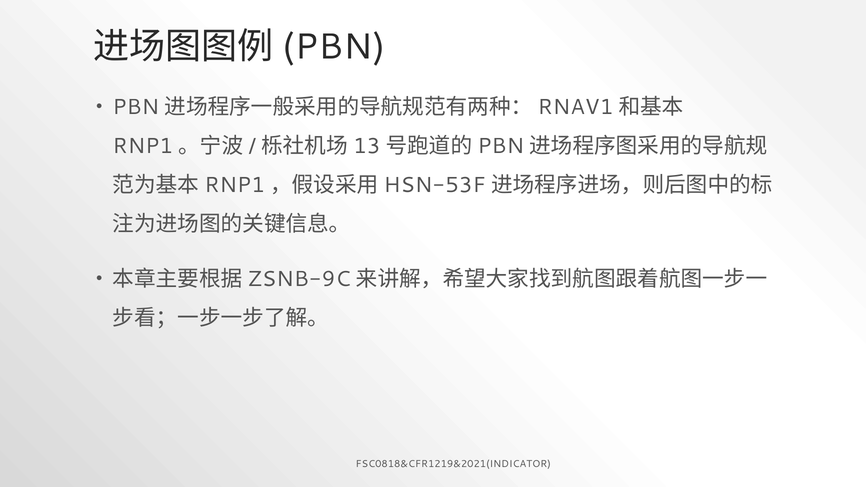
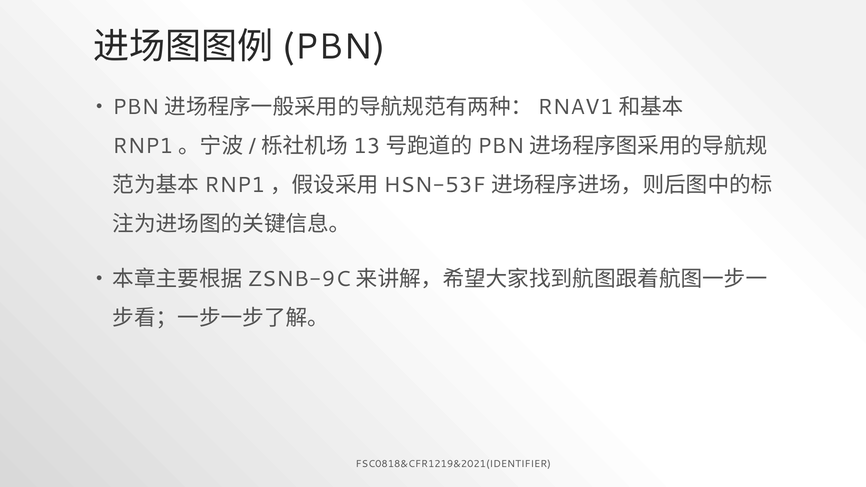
FSC0818&CFR1219&2021(INDICATOR: FSC0818&CFR1219&2021(INDICATOR -> FSC0818&CFR1219&2021(IDENTIFIER
